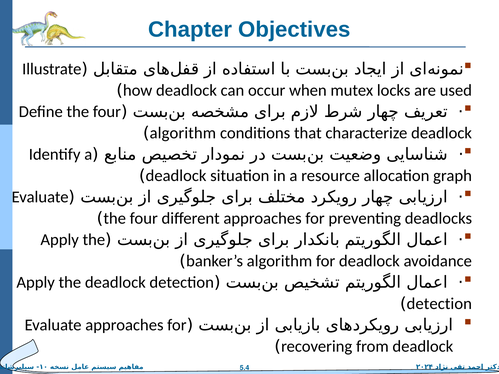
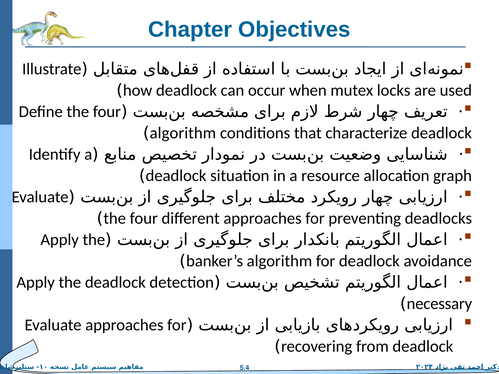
detection at (439, 304): detection -> necessary
